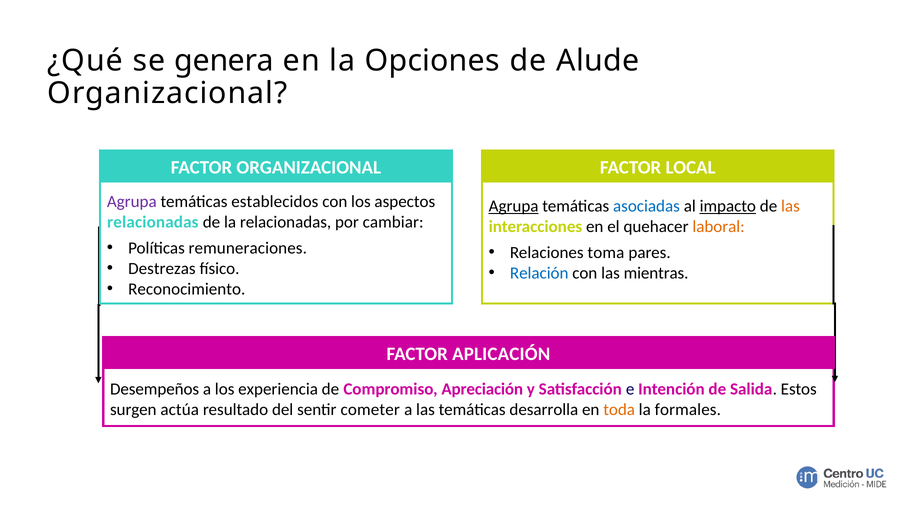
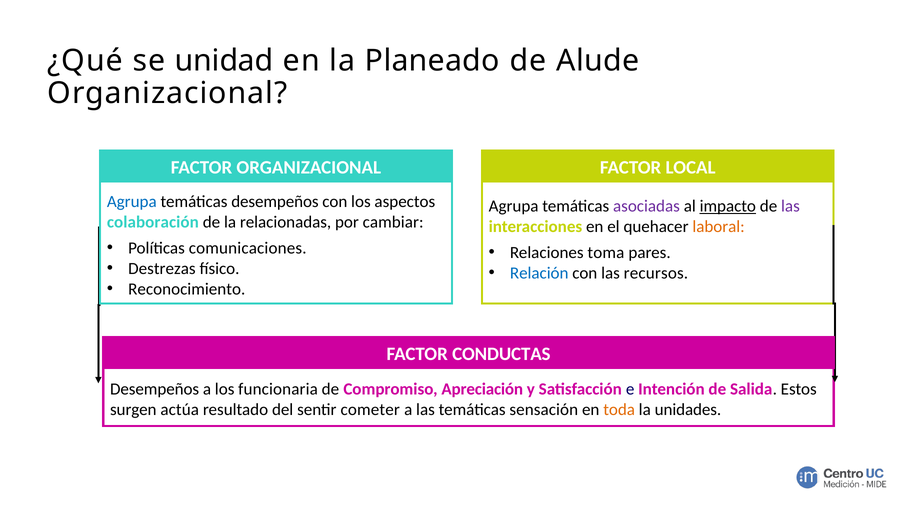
genera: genera -> unidad
Opciones: Opciones -> Planeado
Agrupa at (132, 202) colour: purple -> blue
temáticas establecidos: establecidos -> desempeños
Agrupa at (514, 206) underline: present -> none
asociadas colour: blue -> purple
las at (790, 206) colour: orange -> purple
relacionadas at (153, 222): relacionadas -> colaboración
remuneraciones: remuneraciones -> comunicaciones
mientras: mientras -> recursos
APLICACIÓN: APLICACIÓN -> CONDUCTAS
experiencia: experiencia -> funcionaria
desarrolla: desarrolla -> sensación
formales: formales -> unidades
